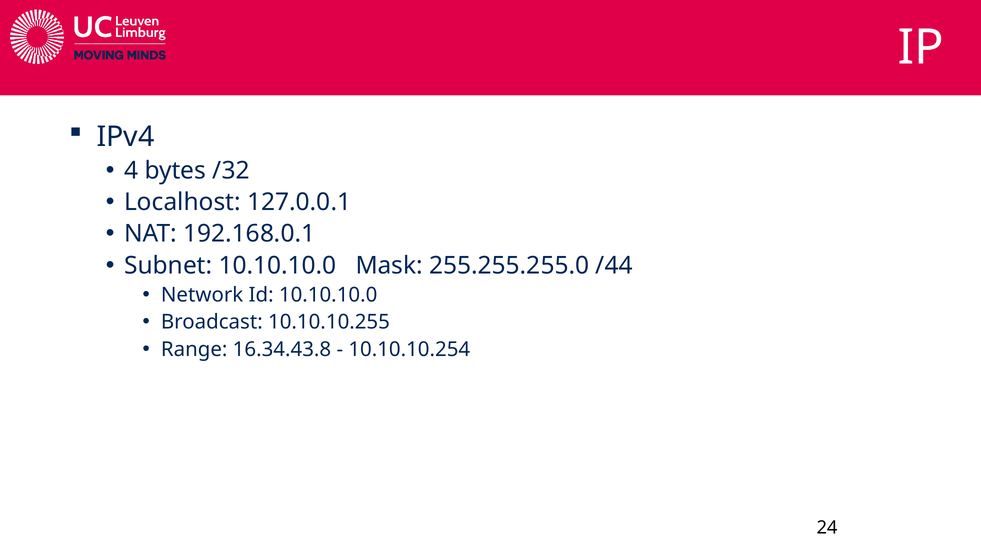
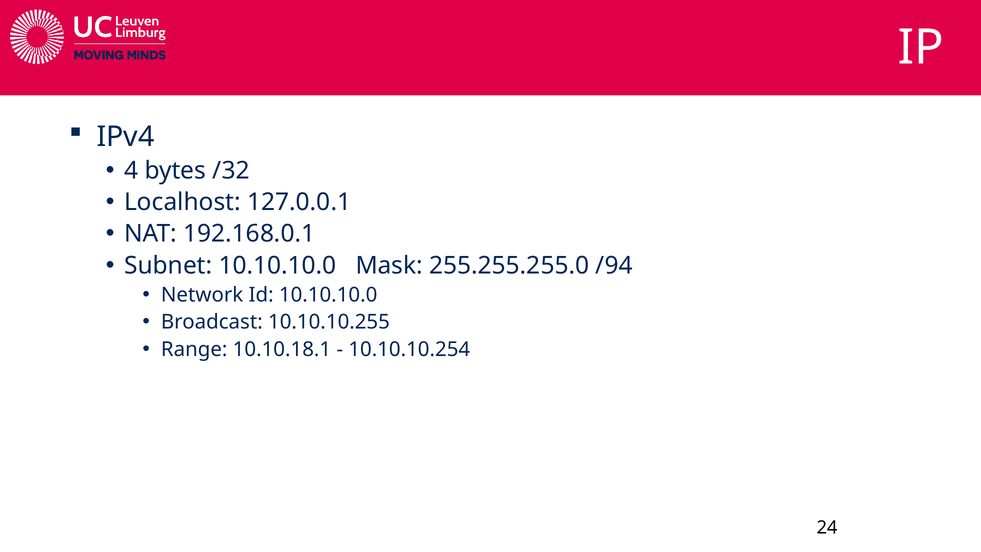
/44: /44 -> /94
16.34.43.8: 16.34.43.8 -> 10.10.18.1
